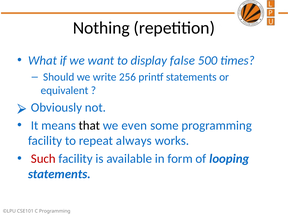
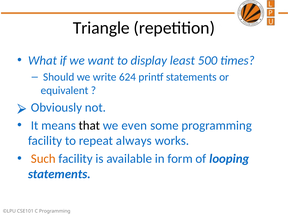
Nothing: Nothing -> Triangle
false: false -> least
256: 256 -> 624
Such colour: red -> orange
